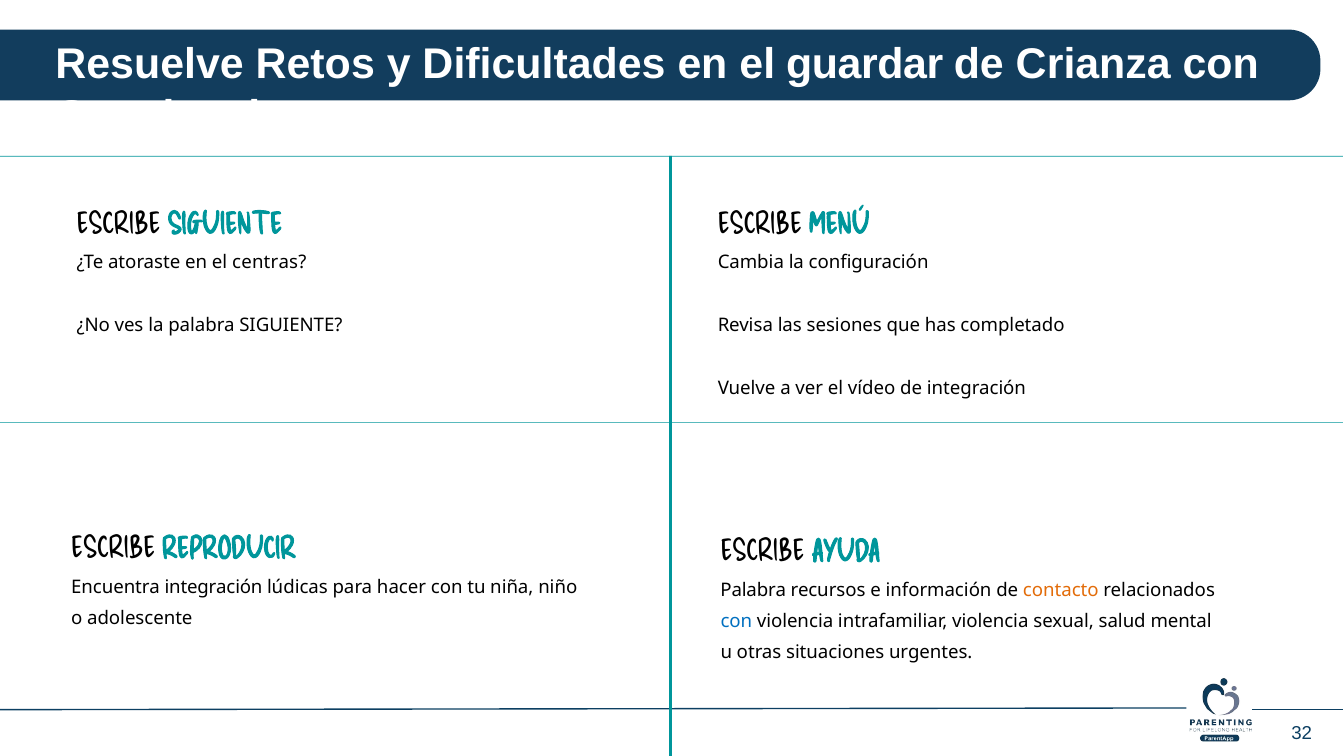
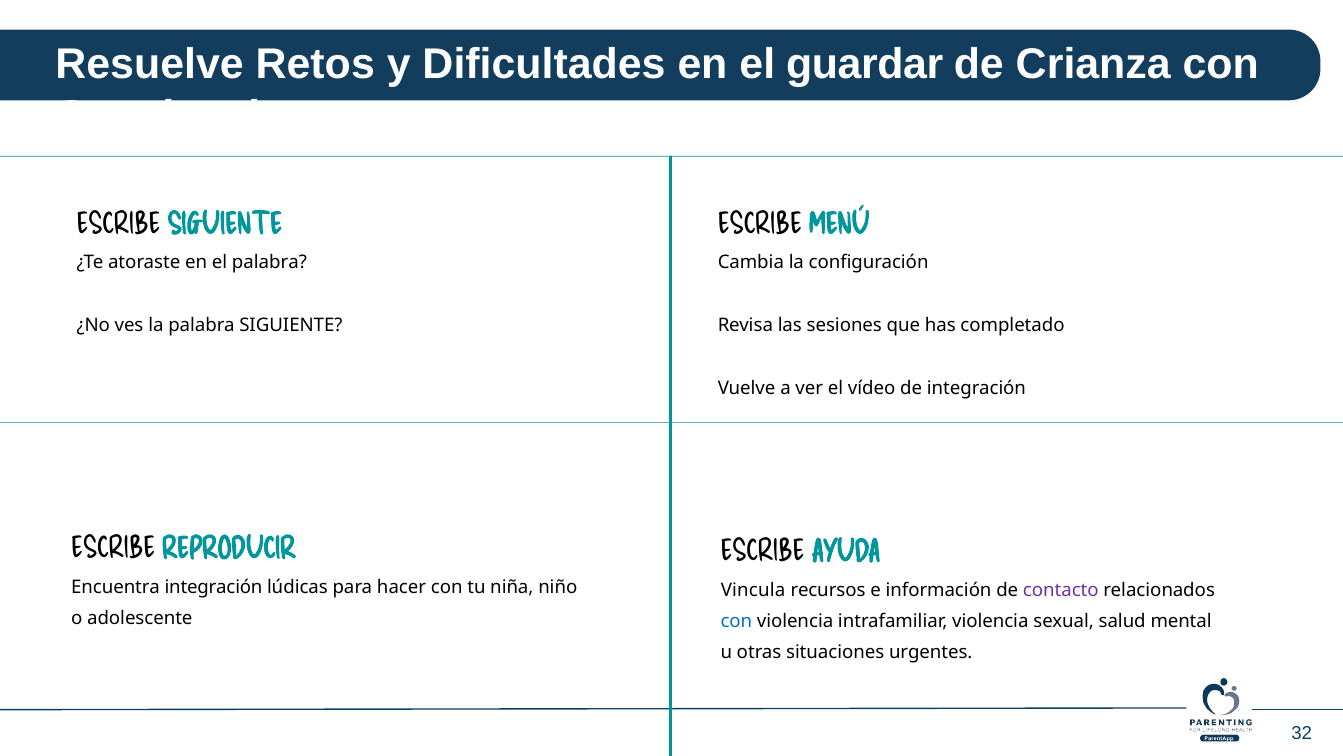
el centras: centras -> palabra
Palabra at (753, 590): Palabra -> Vincula
contacto colour: orange -> purple
